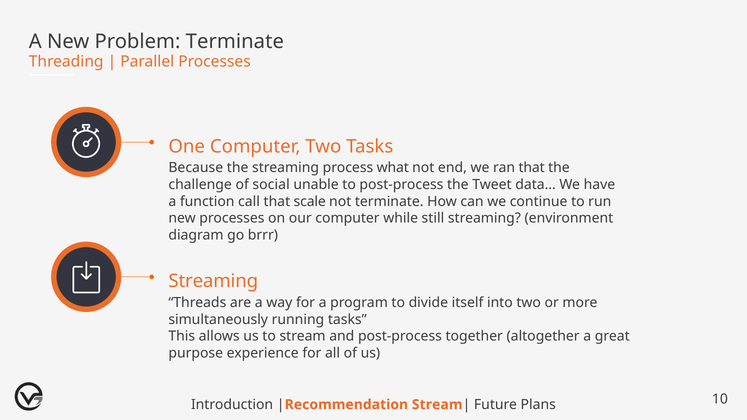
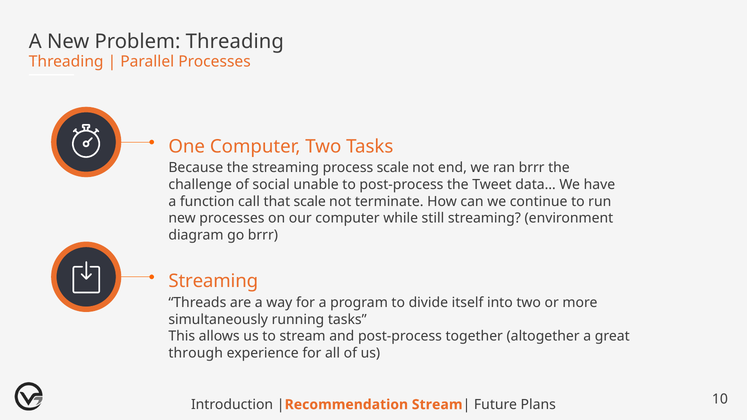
Problem Terminate: Terminate -> Threading
process what: what -> scale
ran that: that -> brrr
purpose: purpose -> through
